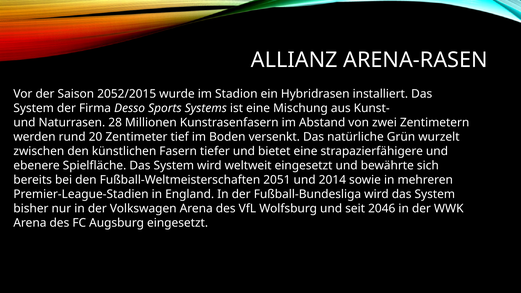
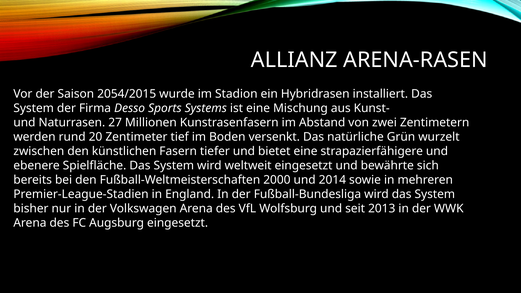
2052/2015: 2052/2015 -> 2054/2015
28: 28 -> 27
2051: 2051 -> 2000
2046: 2046 -> 2013
